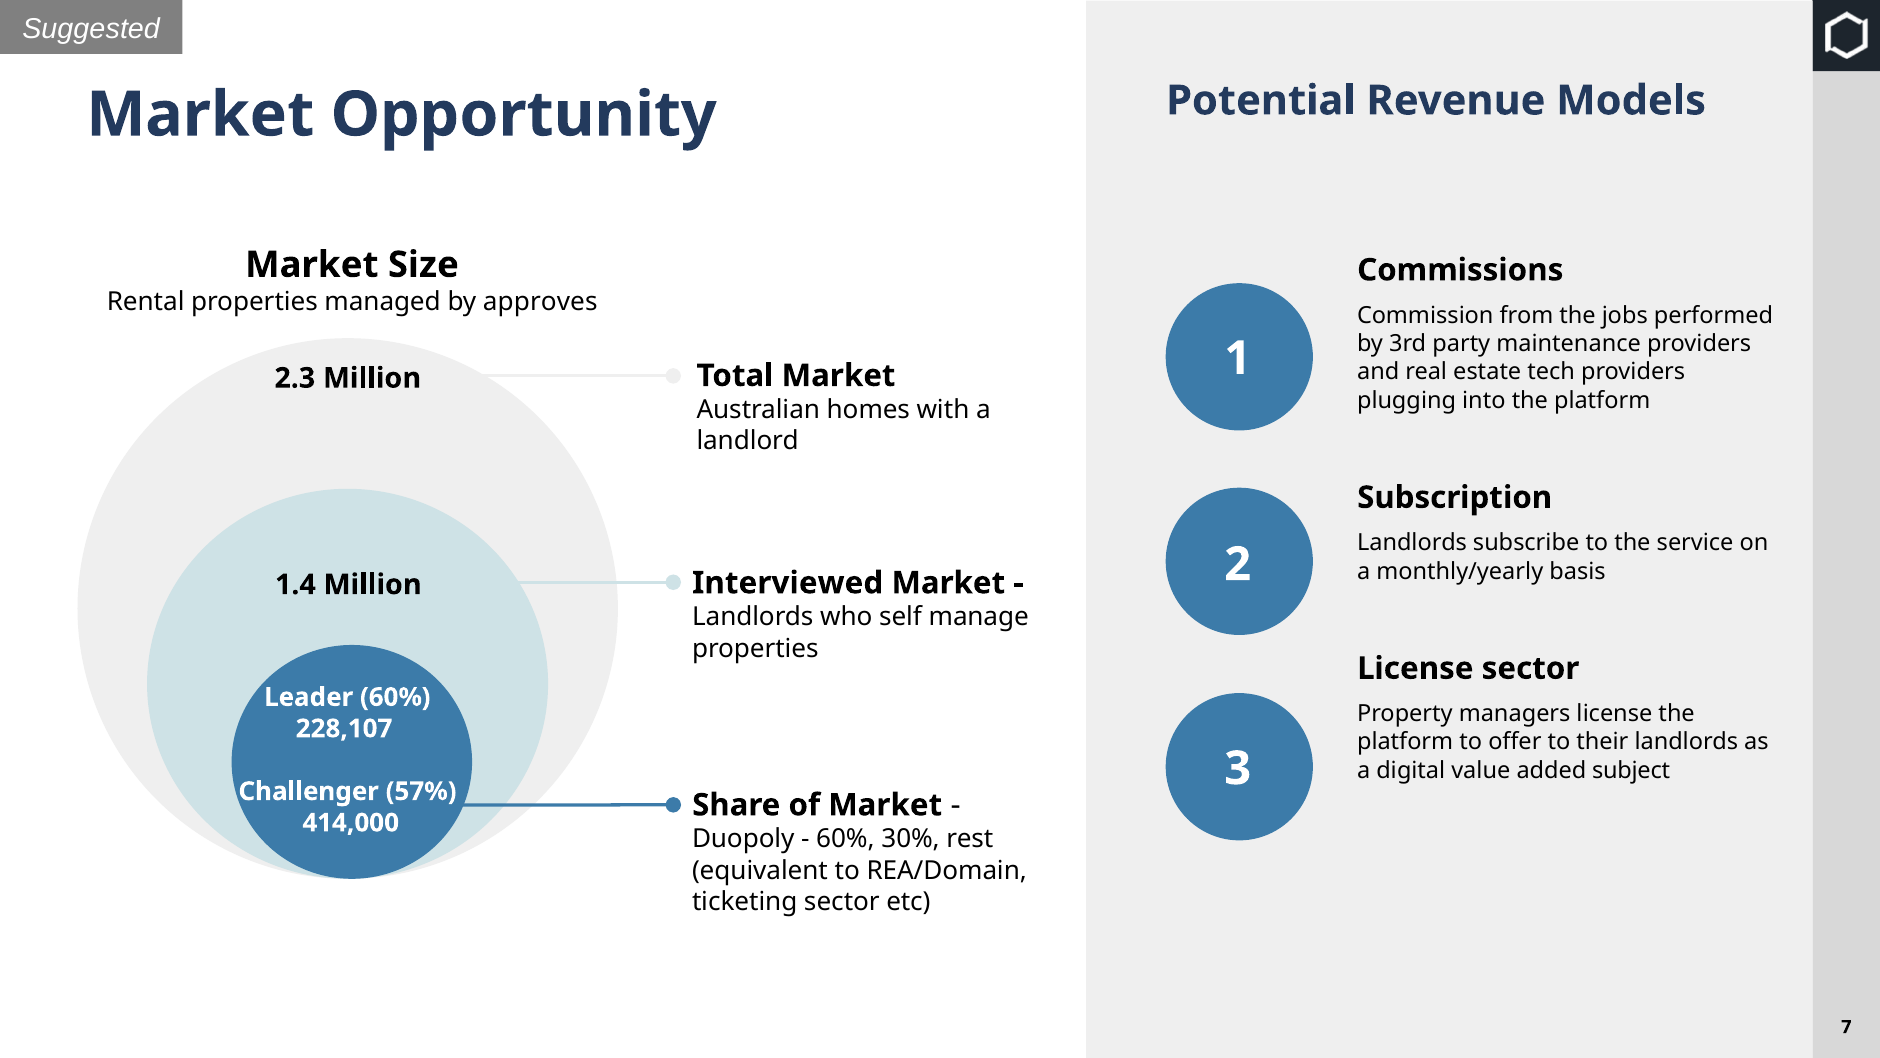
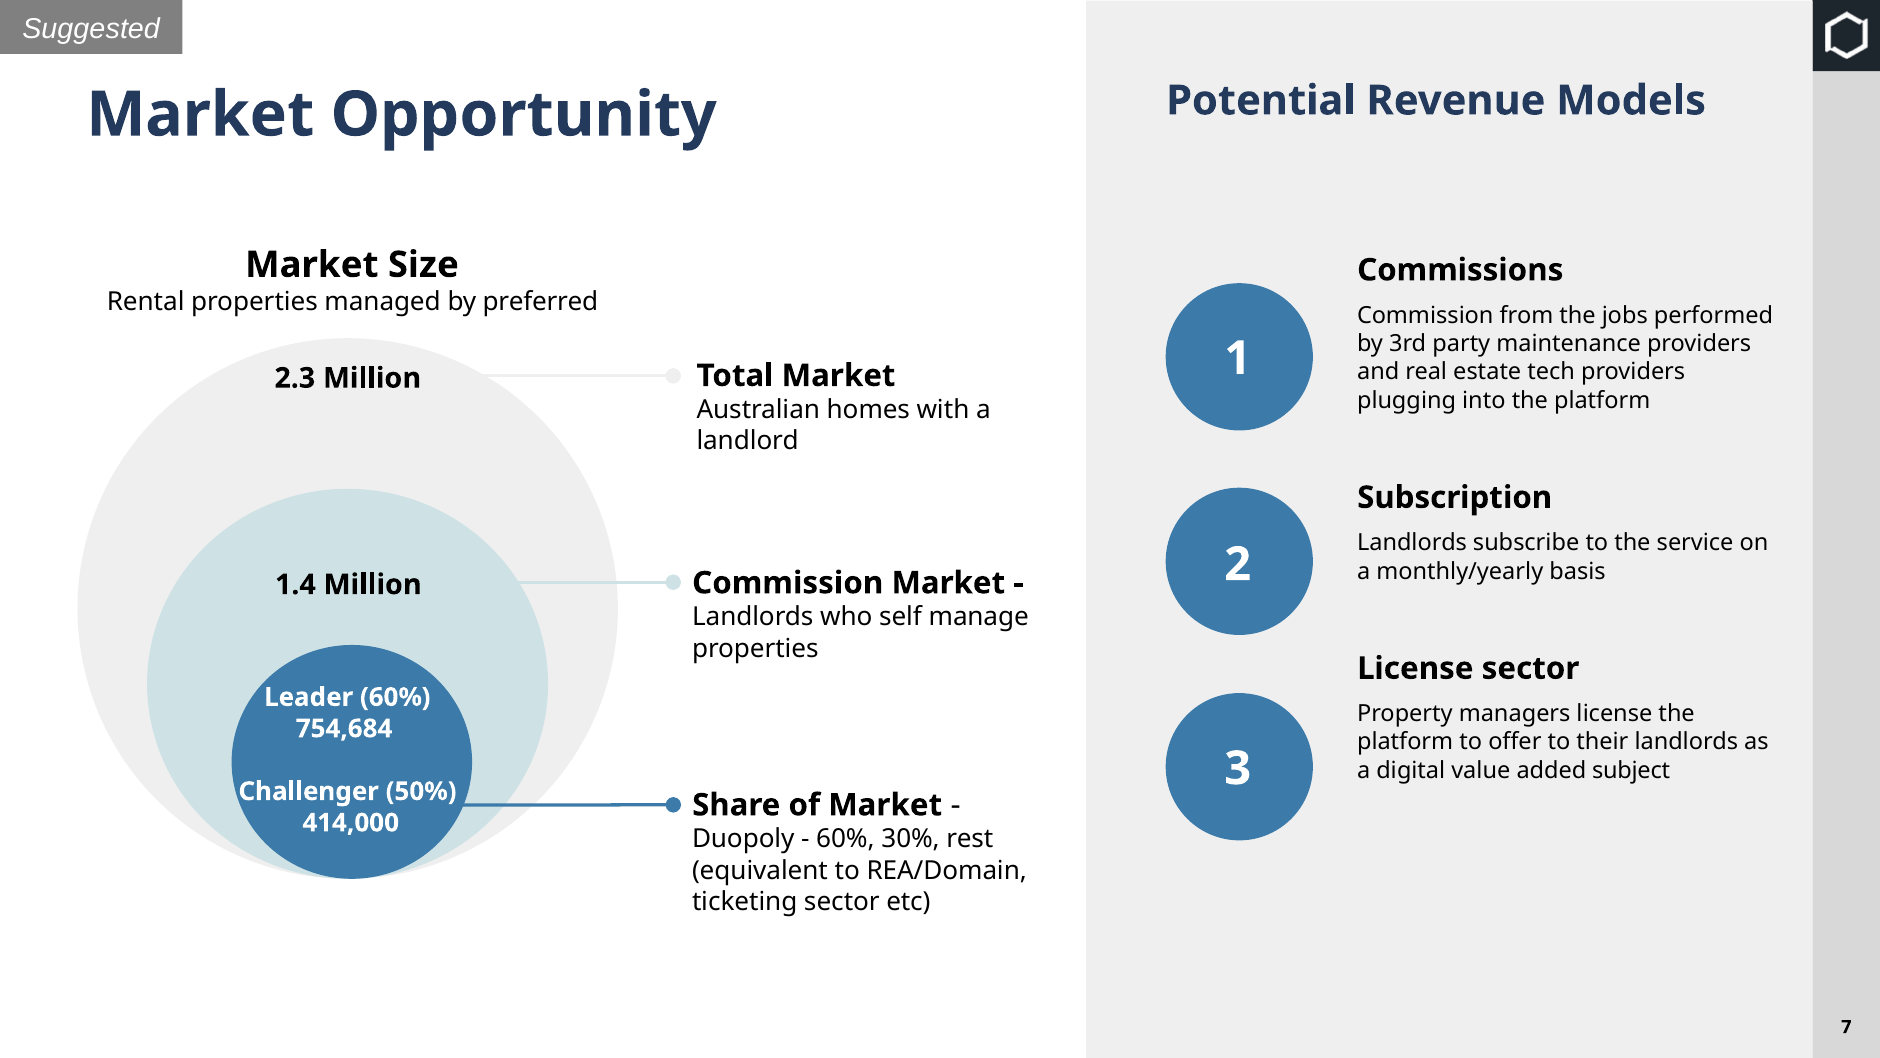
approves: approves -> preferred
Interviewed at (788, 583): Interviewed -> Commission
228,107: 228,107 -> 754,684
57%: 57% -> 50%
